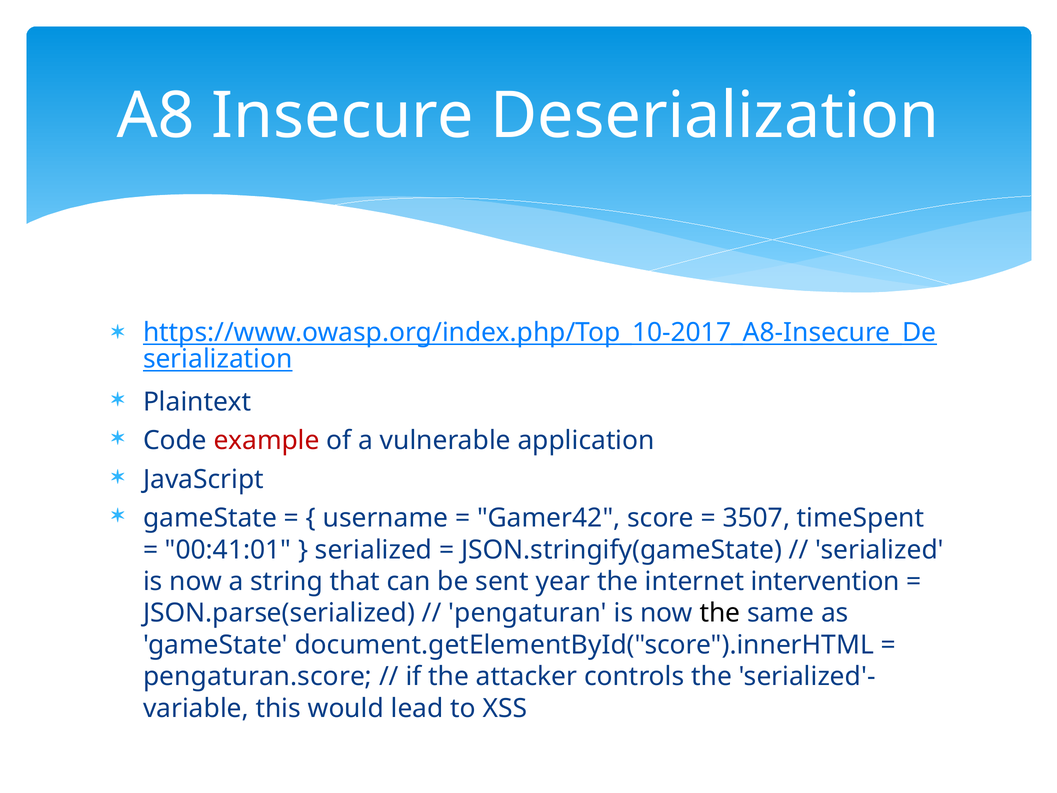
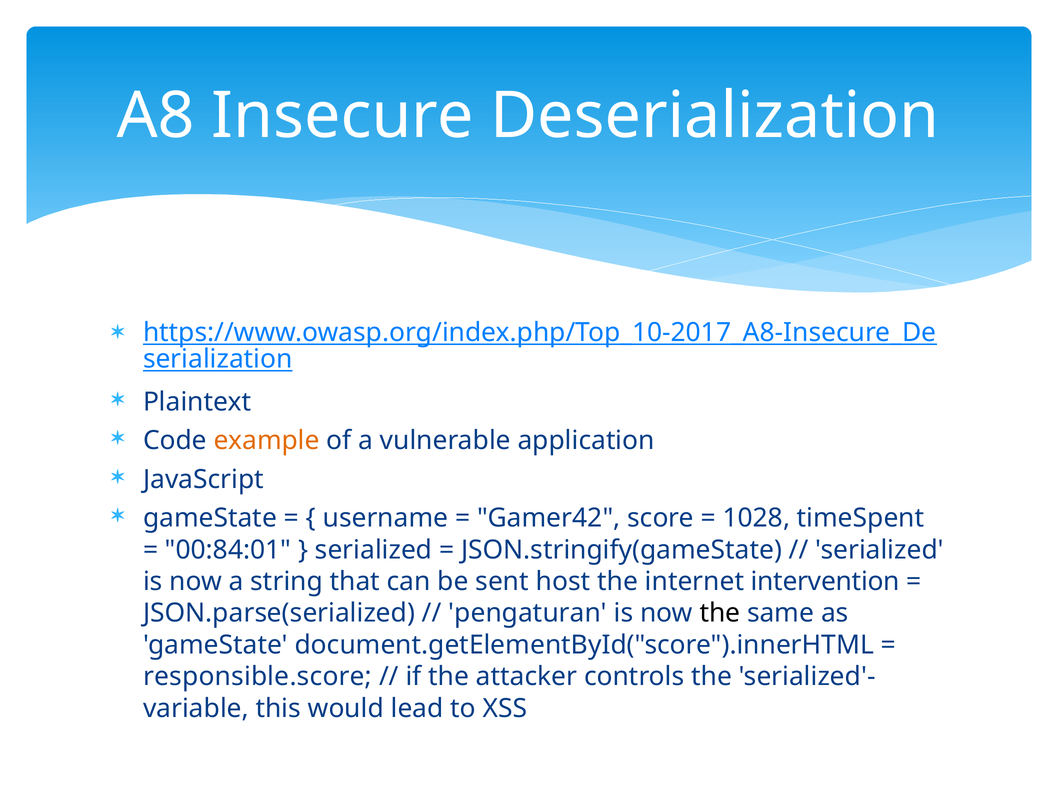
example colour: red -> orange
3507: 3507 -> 1028
00:41:01: 00:41:01 -> 00:84:01
year: year -> host
pengaturan.score: pengaturan.score -> responsible.score
